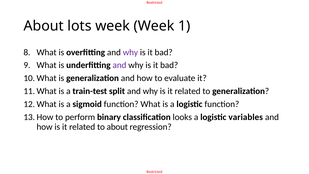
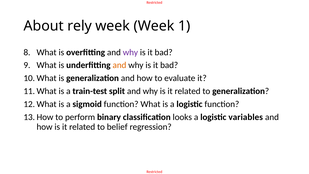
lots: lots -> rely
and at (119, 65) colour: purple -> orange
to about: about -> belief
